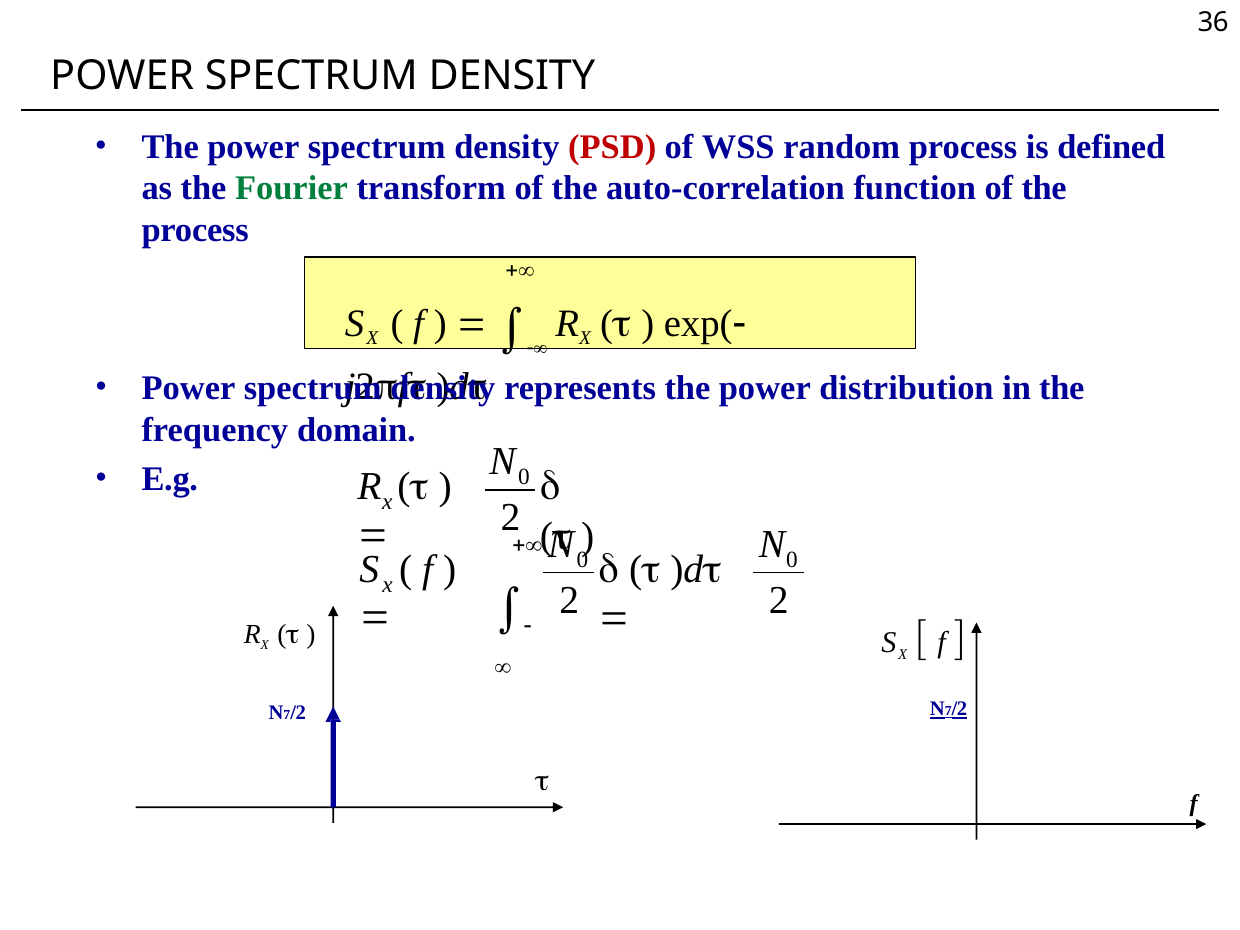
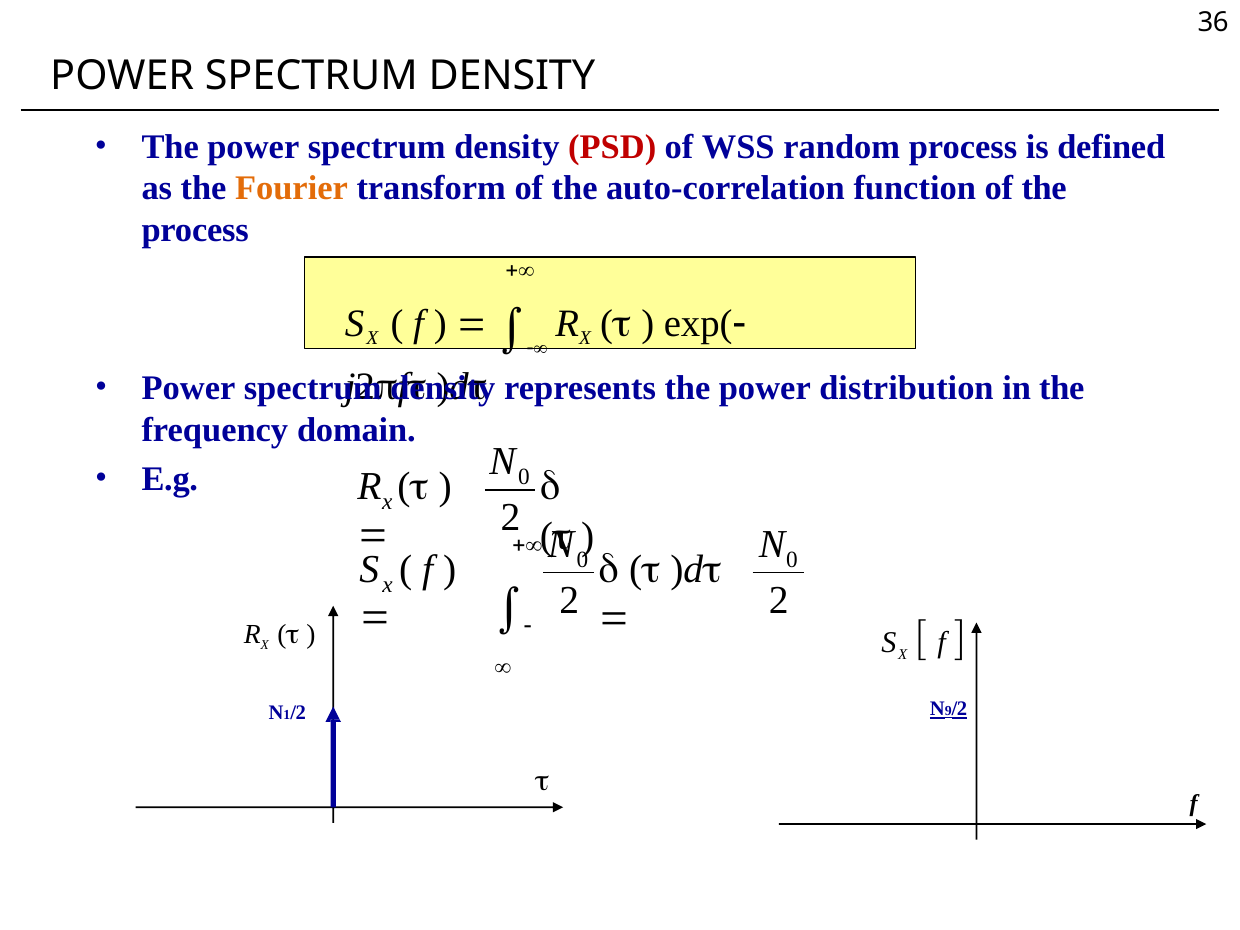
Fourier colour: green -> orange
7 at (948, 711): 7 -> 9
7 at (287, 715): 7 -> 1
